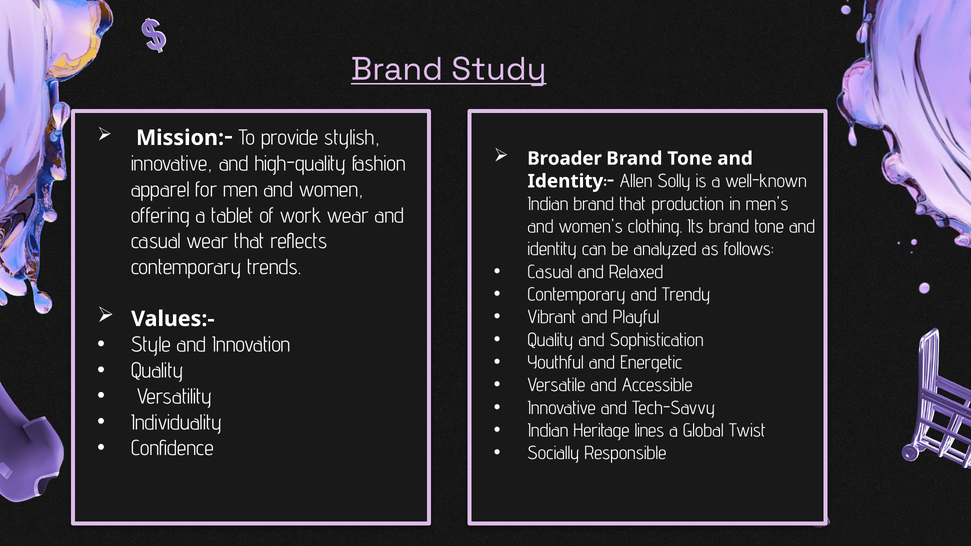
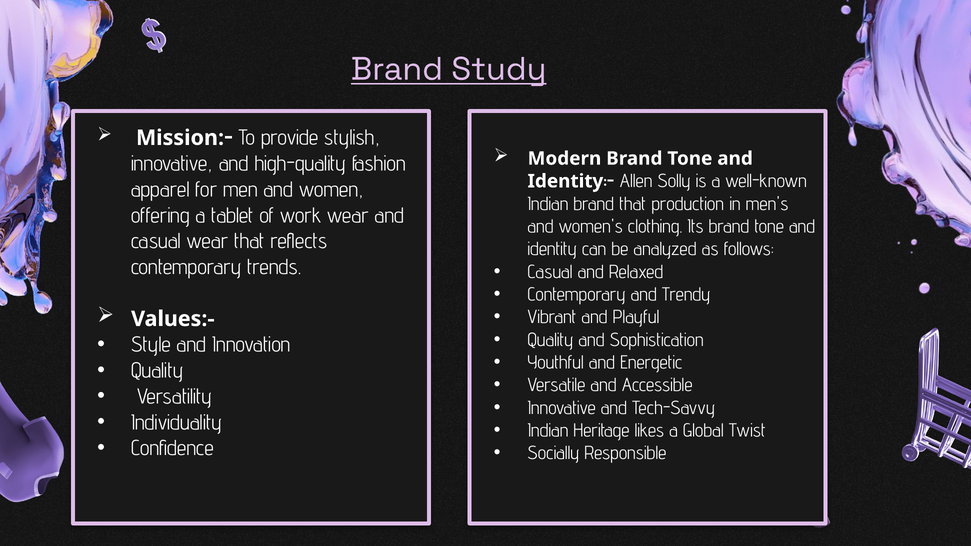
Broader: Broader -> Modern
lines: lines -> likes
